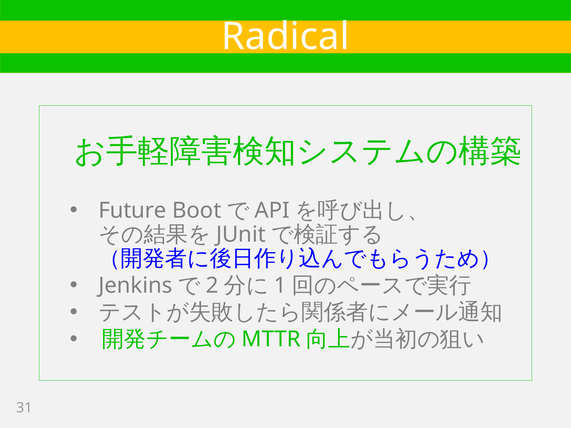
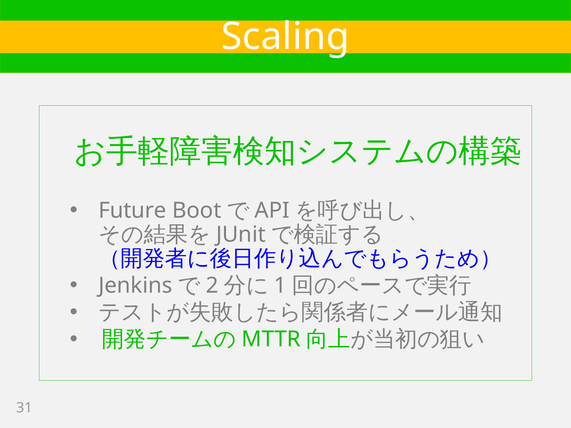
Radical: Radical -> Scaling
